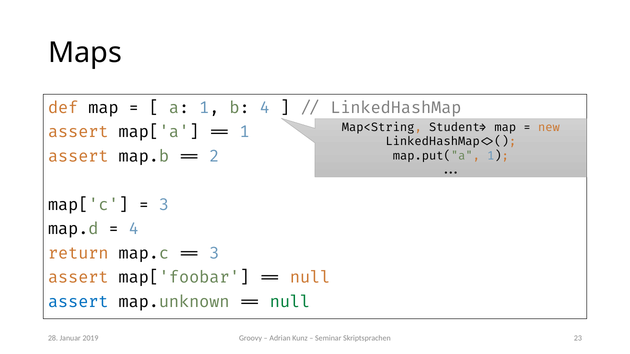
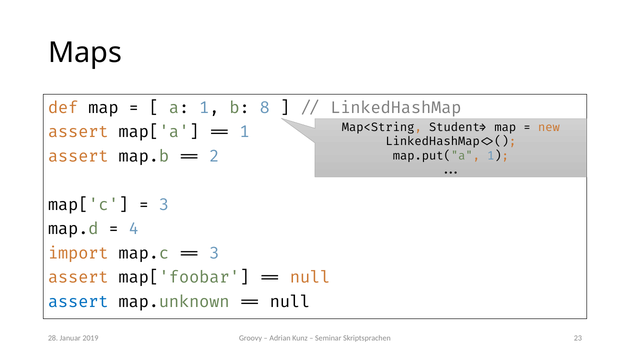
b 4: 4 -> 8
return: return -> import
null at (290, 302) colour: green -> black
